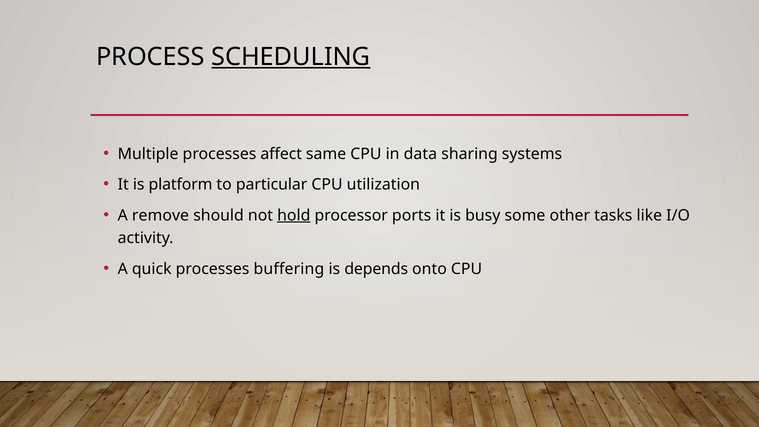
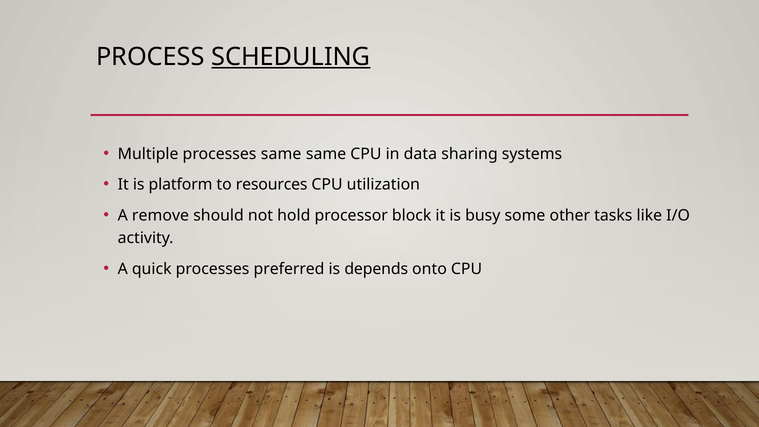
processes affect: affect -> same
particular: particular -> resources
hold underline: present -> none
ports: ports -> block
buffering: buffering -> preferred
